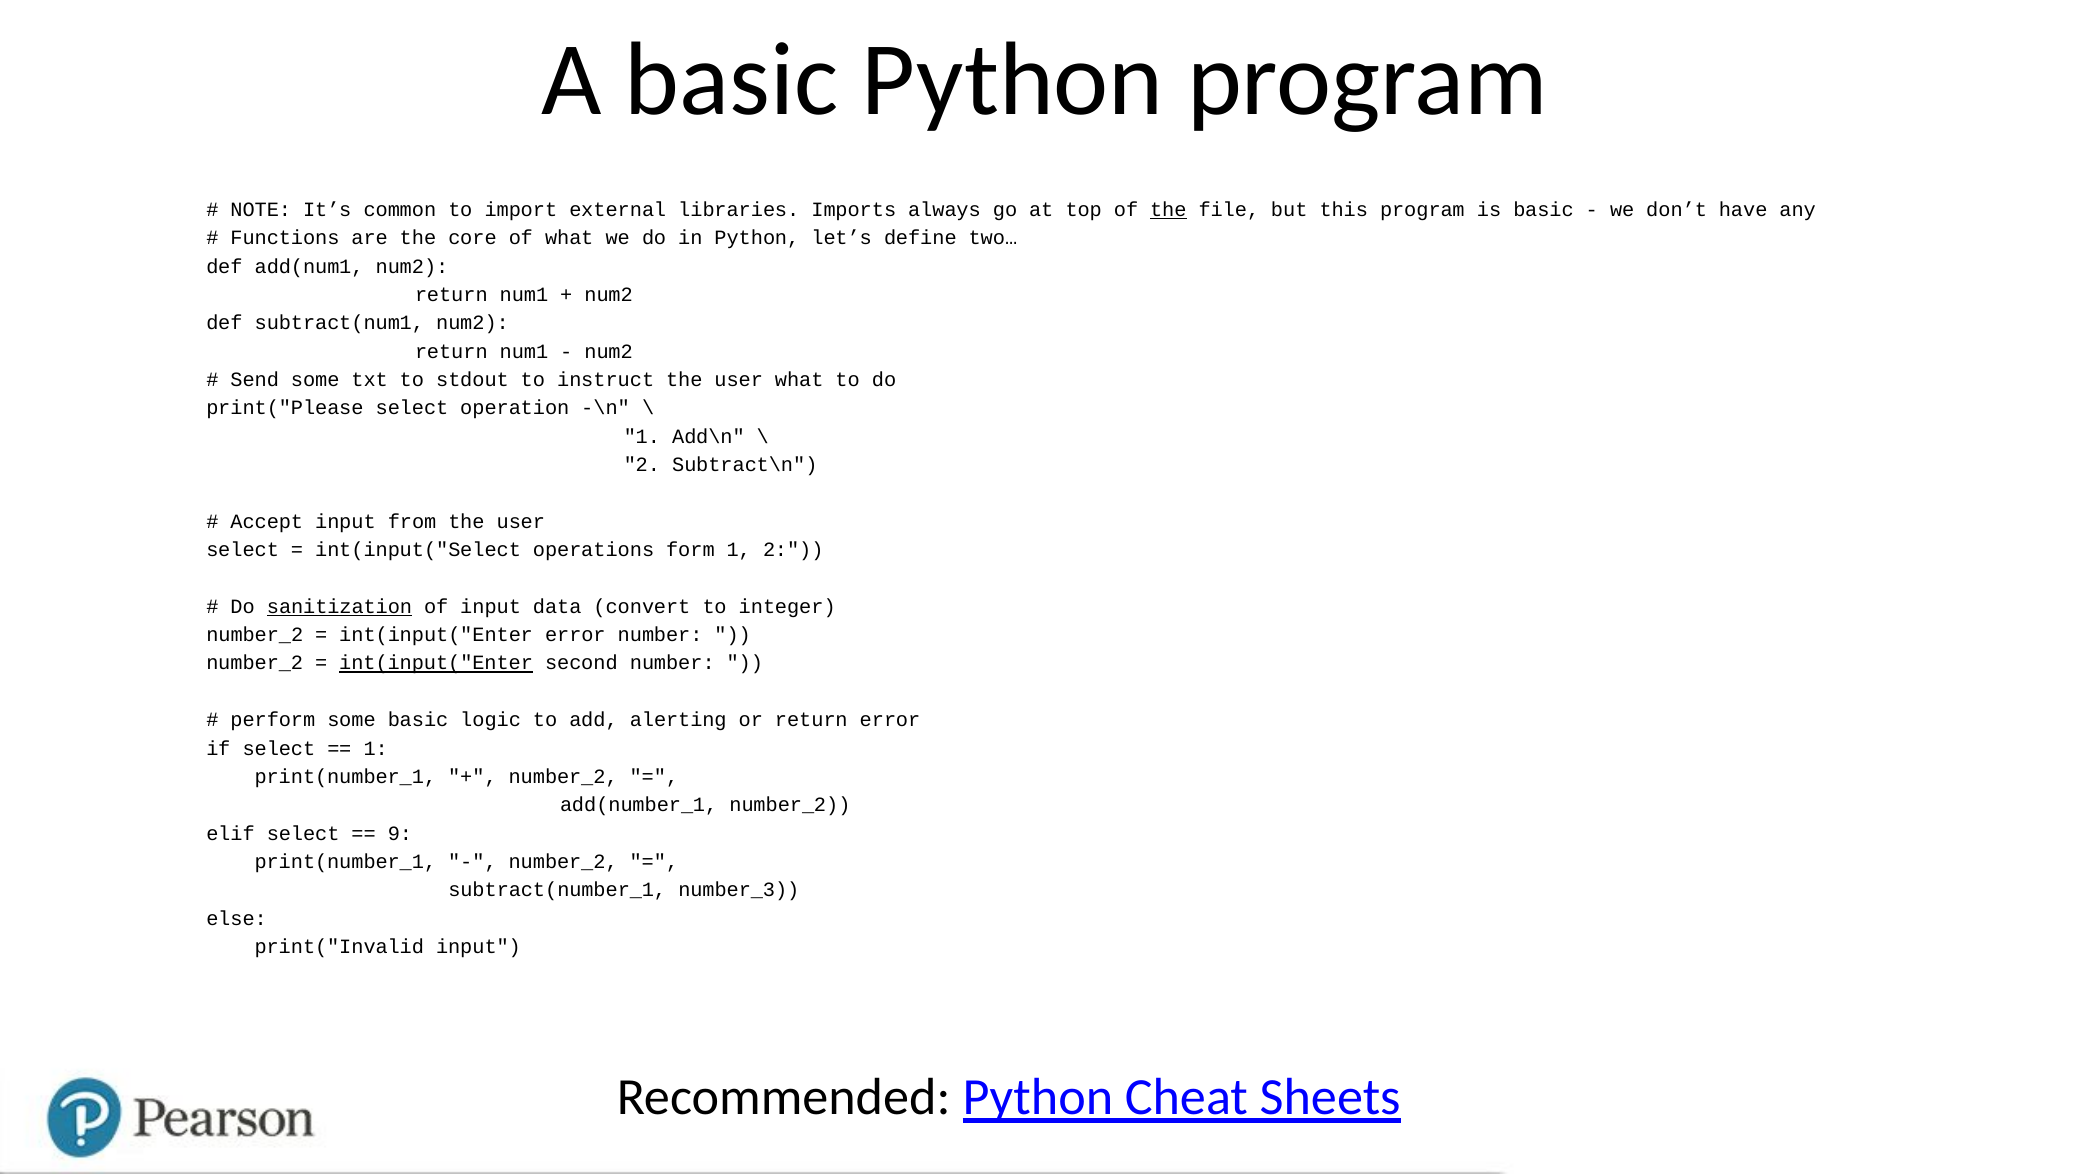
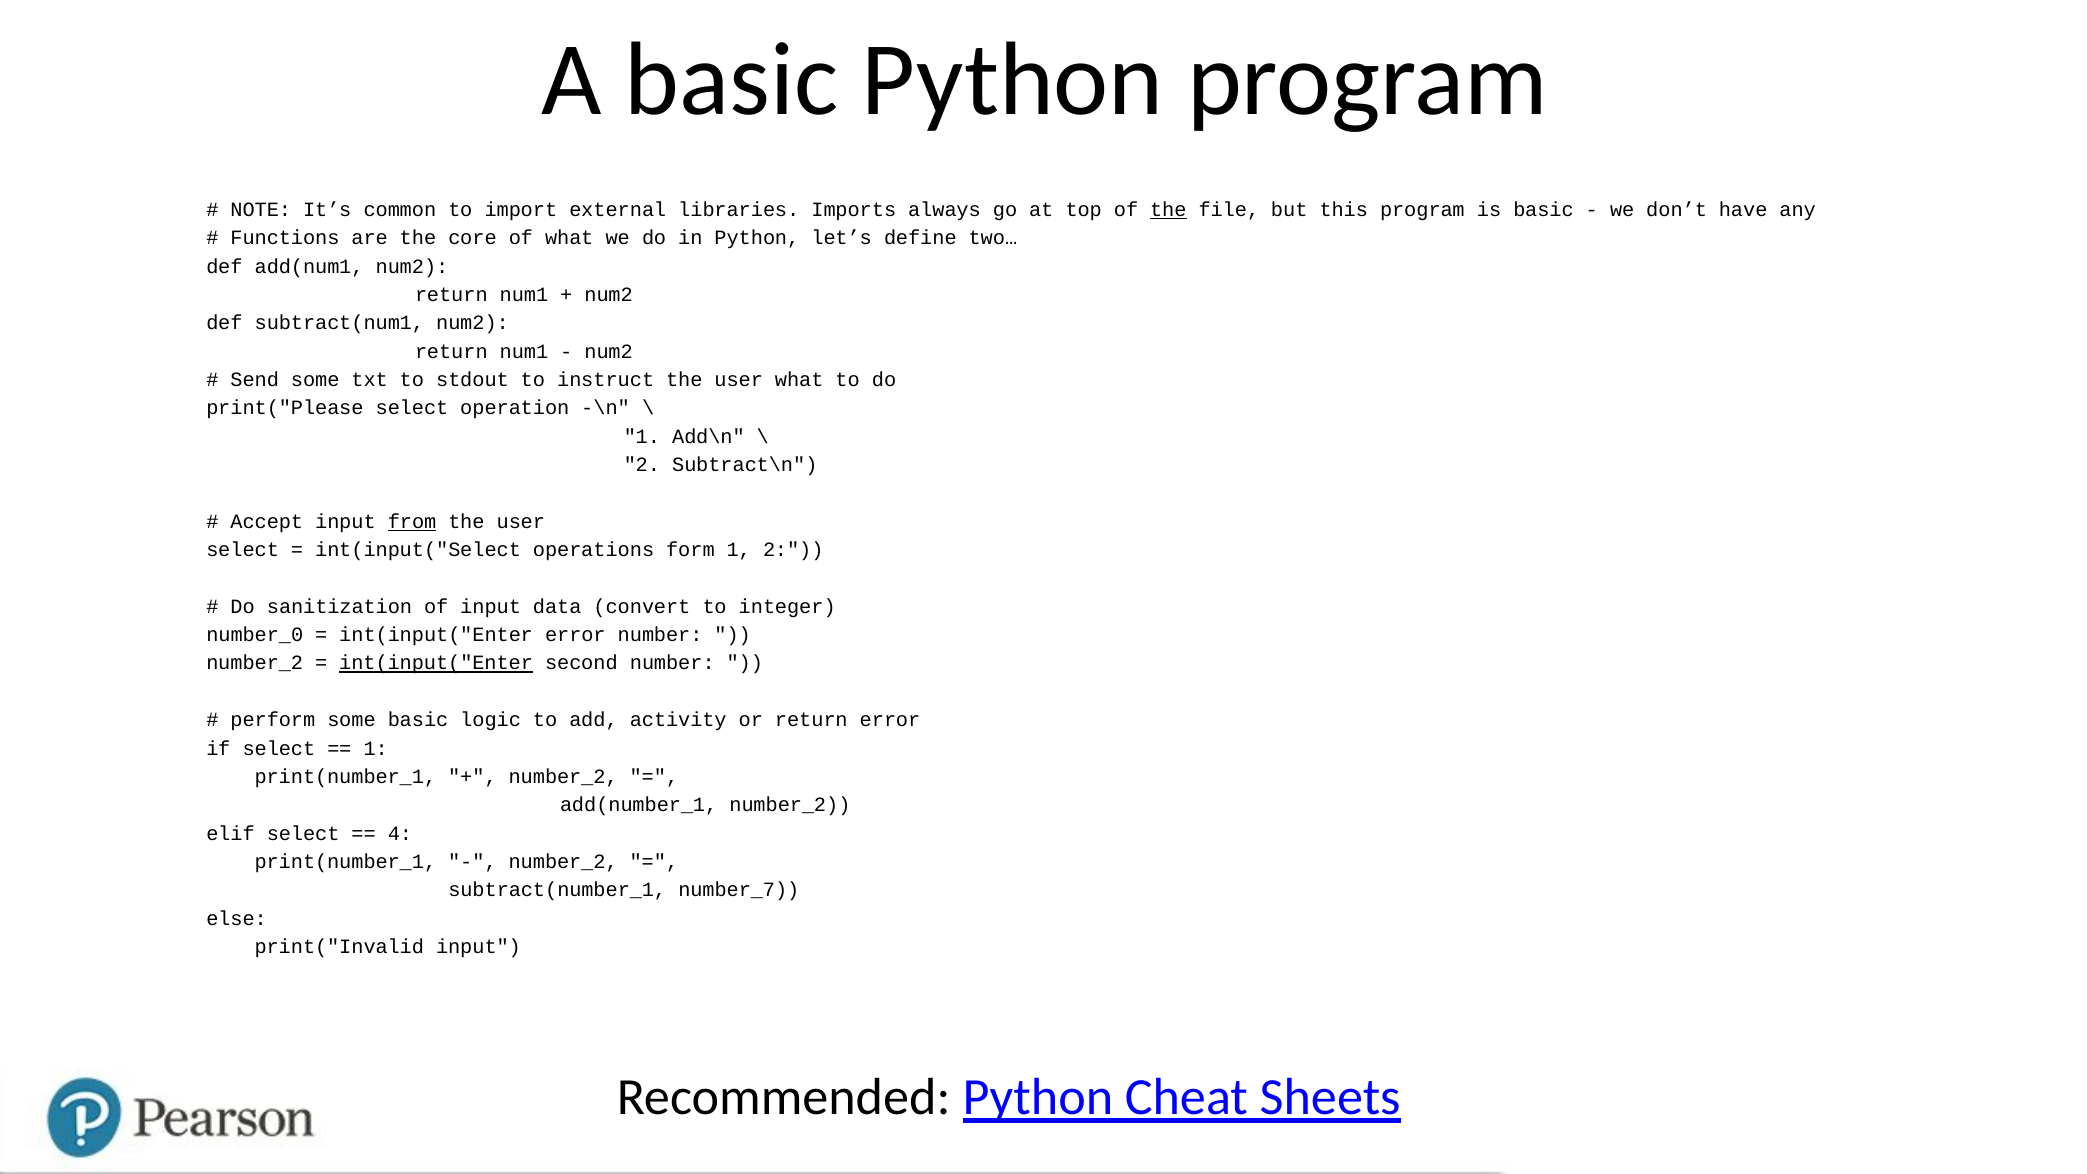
from underline: none -> present
sanitization underline: present -> none
number_2 at (255, 635): number_2 -> number_0
alerting: alerting -> activity
9: 9 -> 4
number_3: number_3 -> number_7
